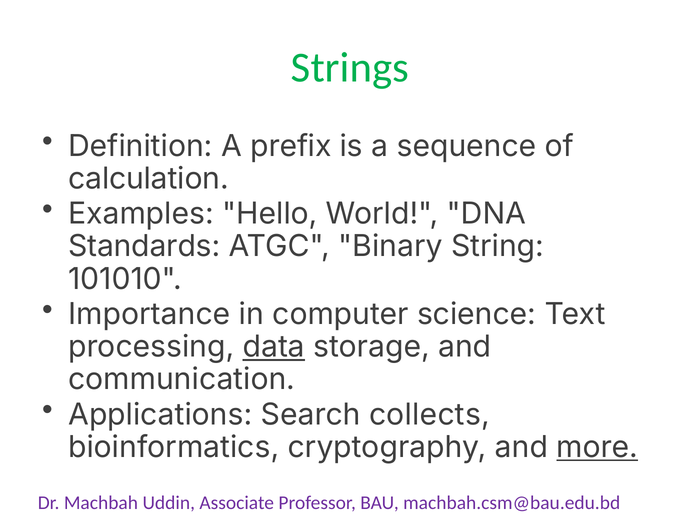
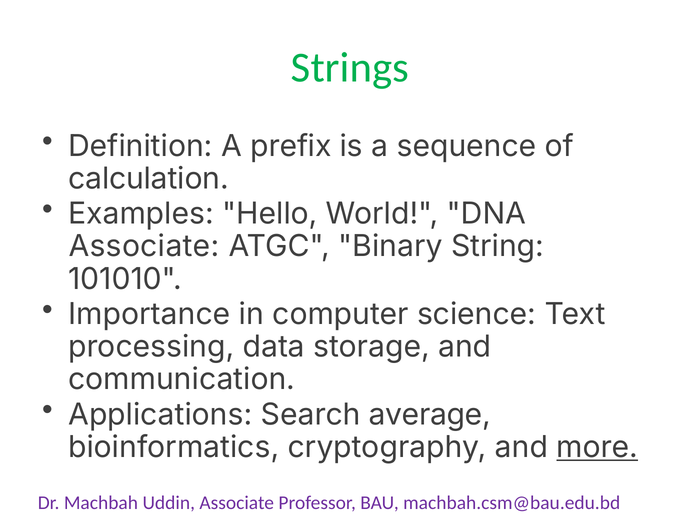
Standards at (144, 247): Standards -> Associate
data underline: present -> none
collects: collects -> average
